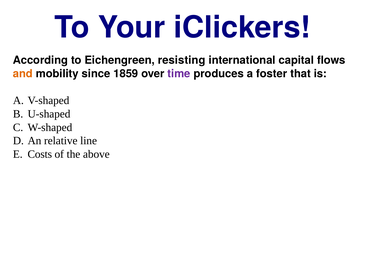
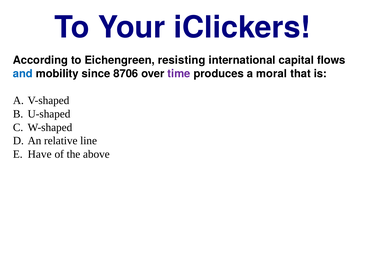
and colour: orange -> blue
1859: 1859 -> 8706
foster: foster -> moral
Costs: Costs -> Have
